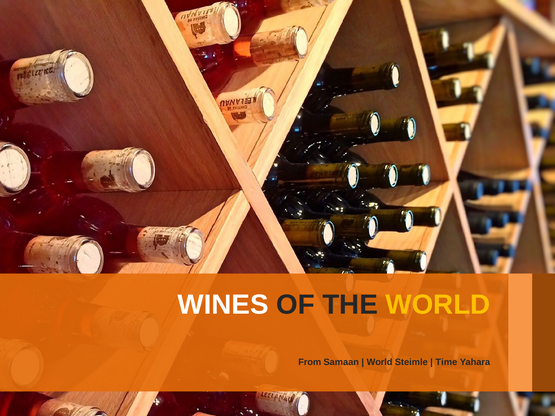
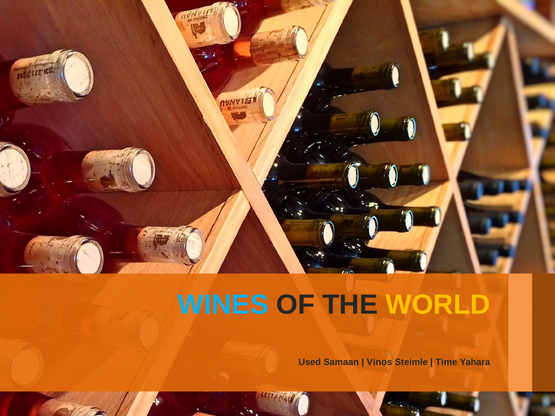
WINES colour: white -> light blue
From: From -> Used
World at (380, 362): World -> Vinos
